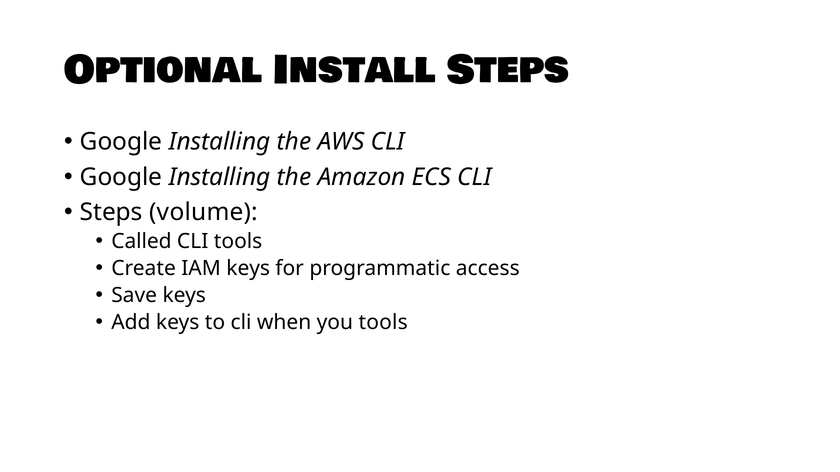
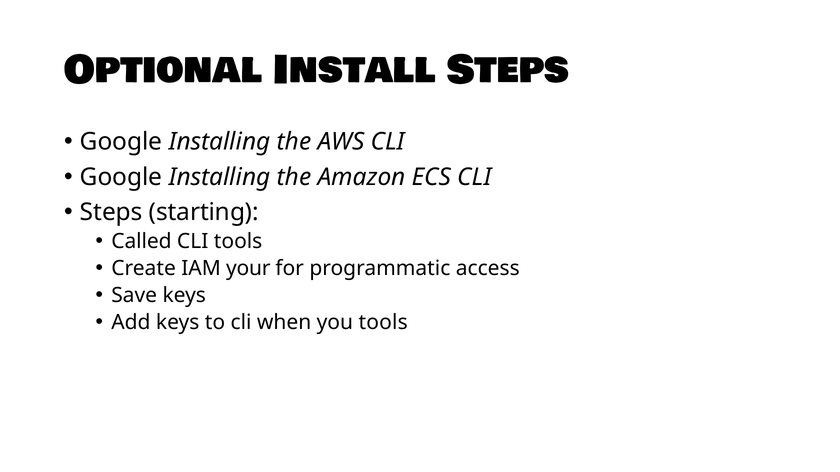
volume: volume -> starting
IAM keys: keys -> your
